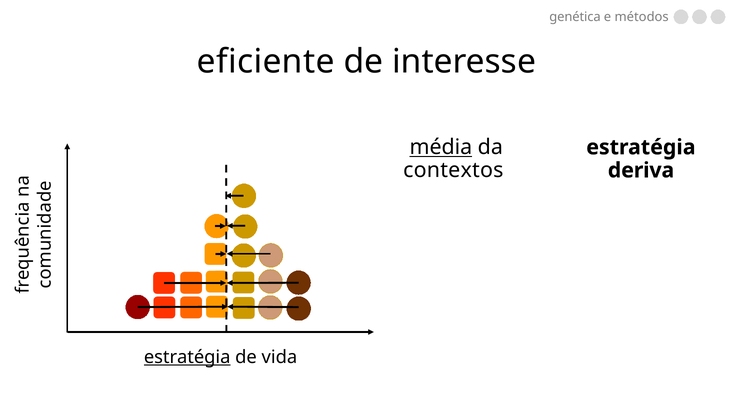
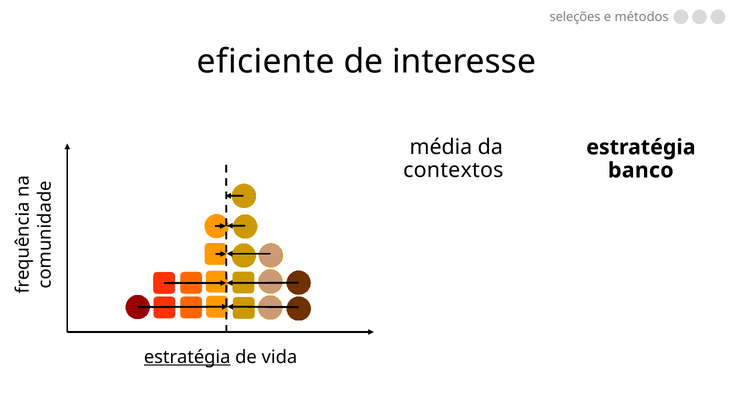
genética: genética -> seleções
média underline: present -> none
deriva: deriva -> banco
